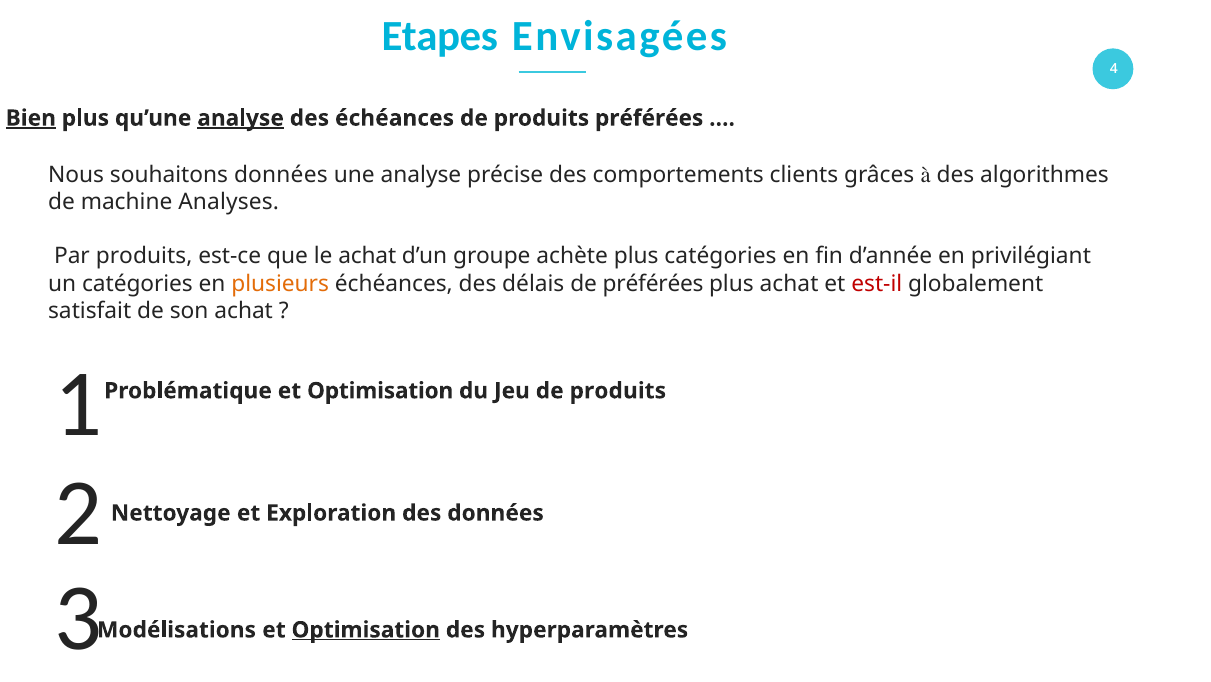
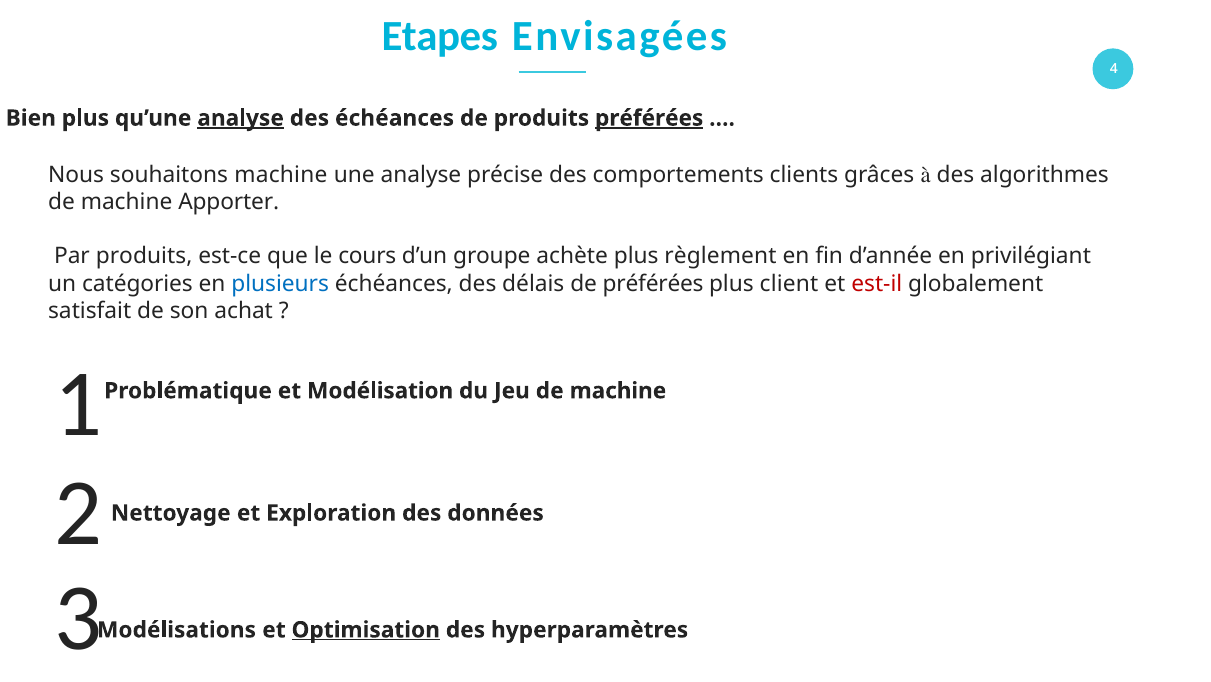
Bien underline: present -> none
préférées at (649, 118) underline: none -> present
souhaitons données: données -> machine
Analyses: Analyses -> Apporter
le achat: achat -> cours
plus catégories: catégories -> règlement
plusieurs colour: orange -> blue
plus achat: achat -> client
Problématique et Optimisation: Optimisation -> Modélisation
Jeu de produits: produits -> machine
